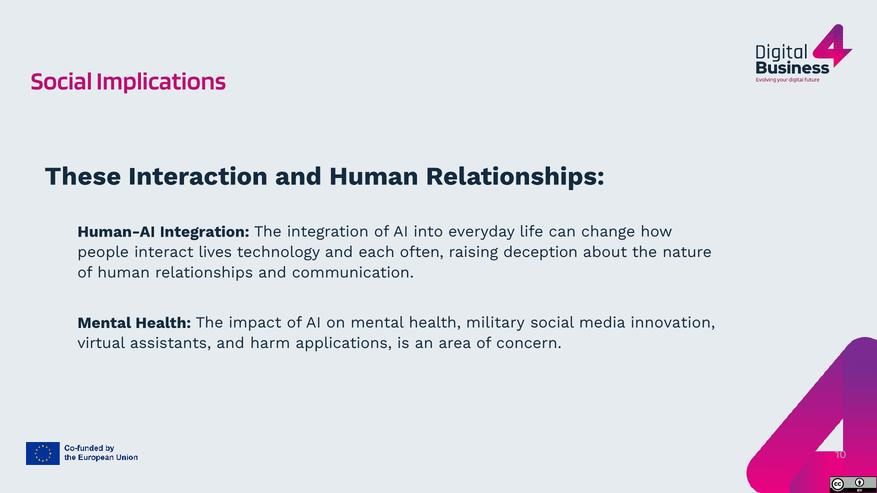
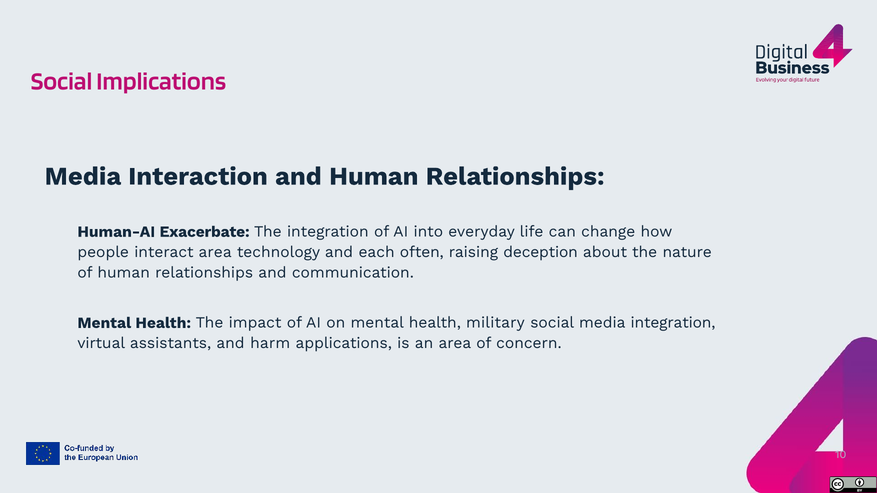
These at (83, 176): These -> Media
Human-AI Integration: Integration -> Exacerbate
interact lives: lives -> area
media innovation: innovation -> integration
